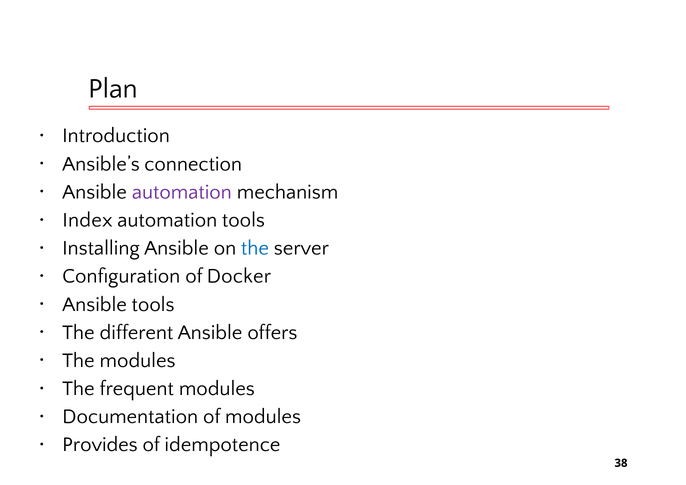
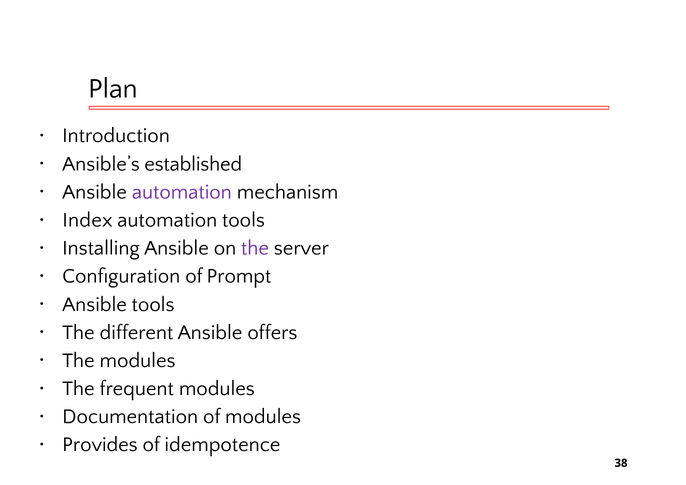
connection: connection -> established
the at (255, 248) colour: blue -> purple
Docker: Docker -> Prompt
